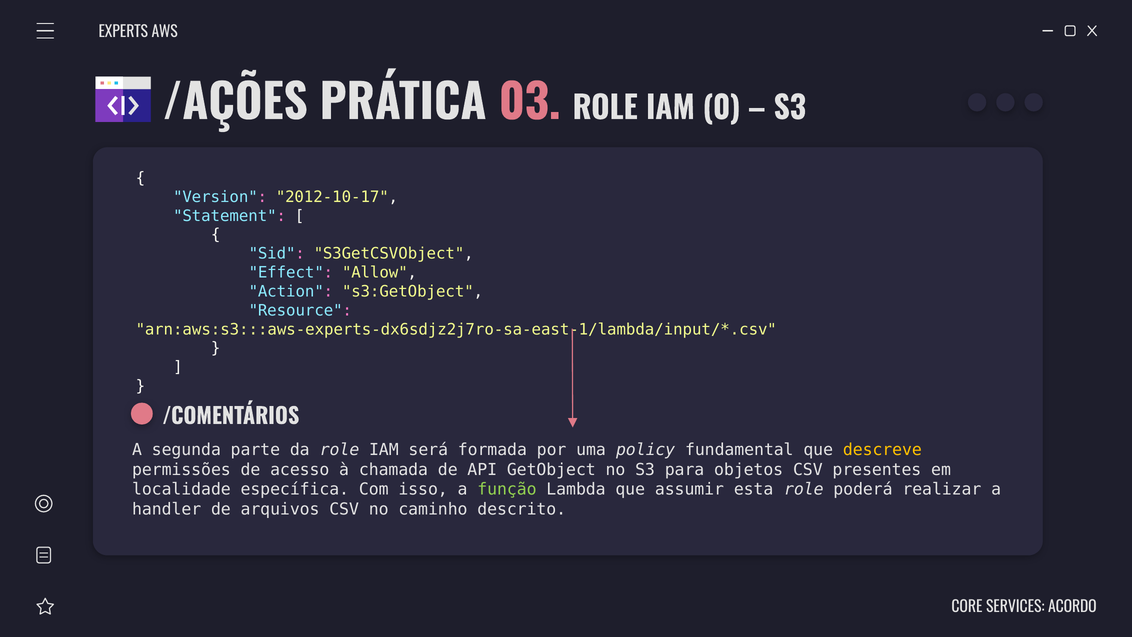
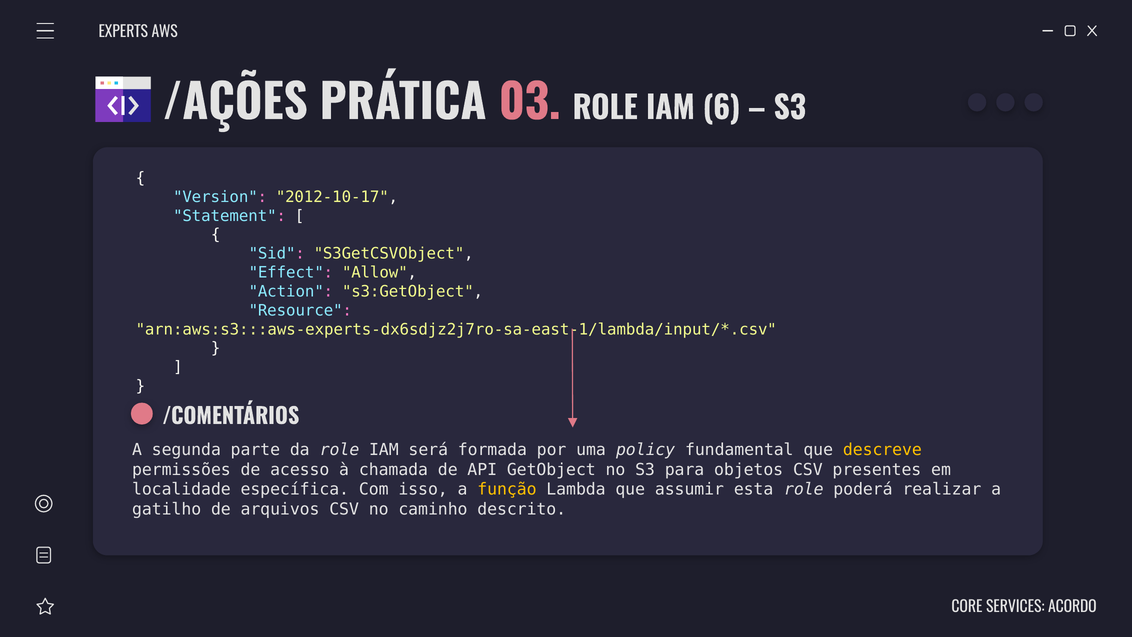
0: 0 -> 6
função colour: light green -> yellow
handler: handler -> gatilho
